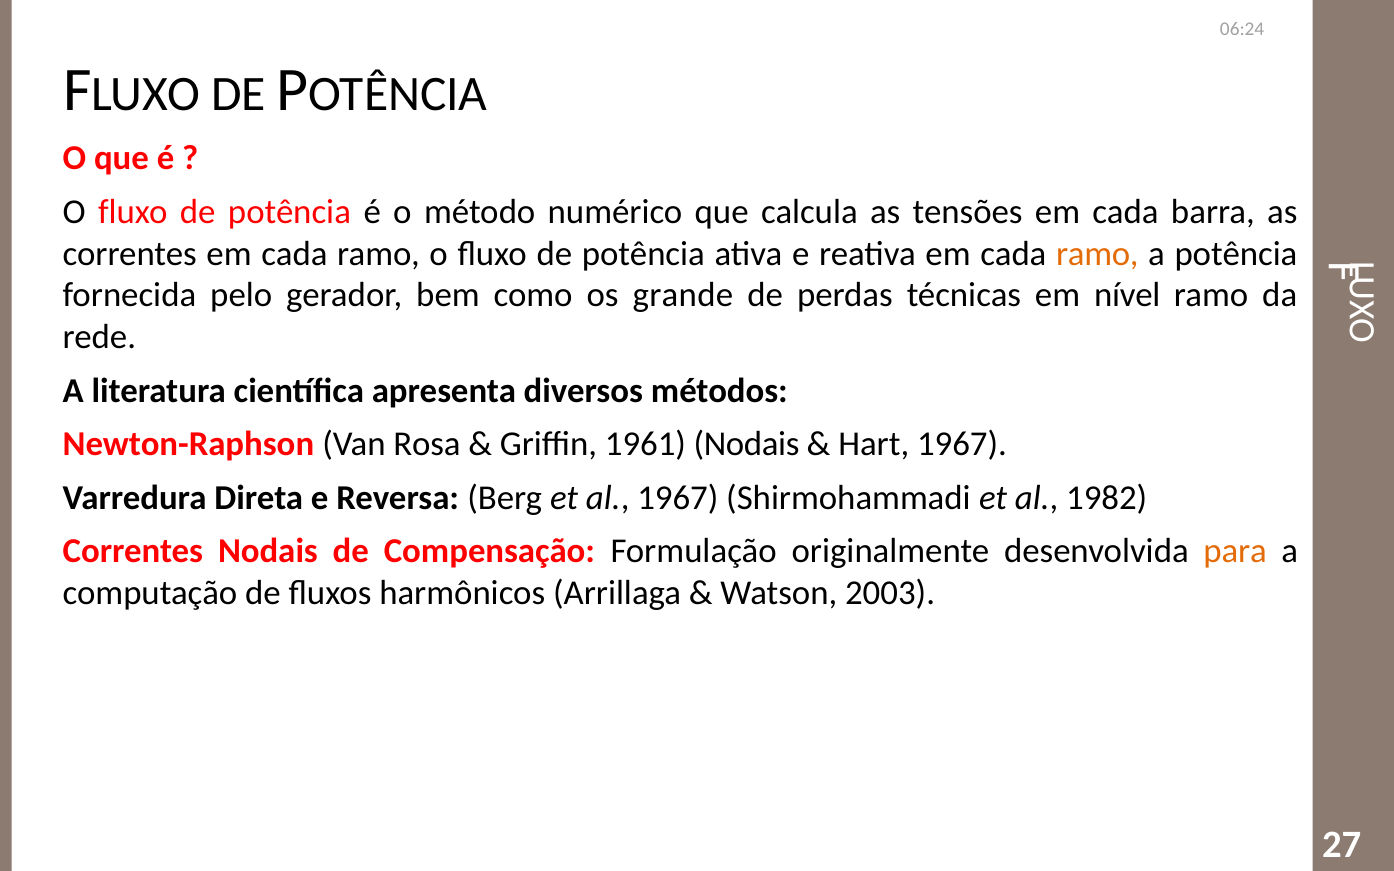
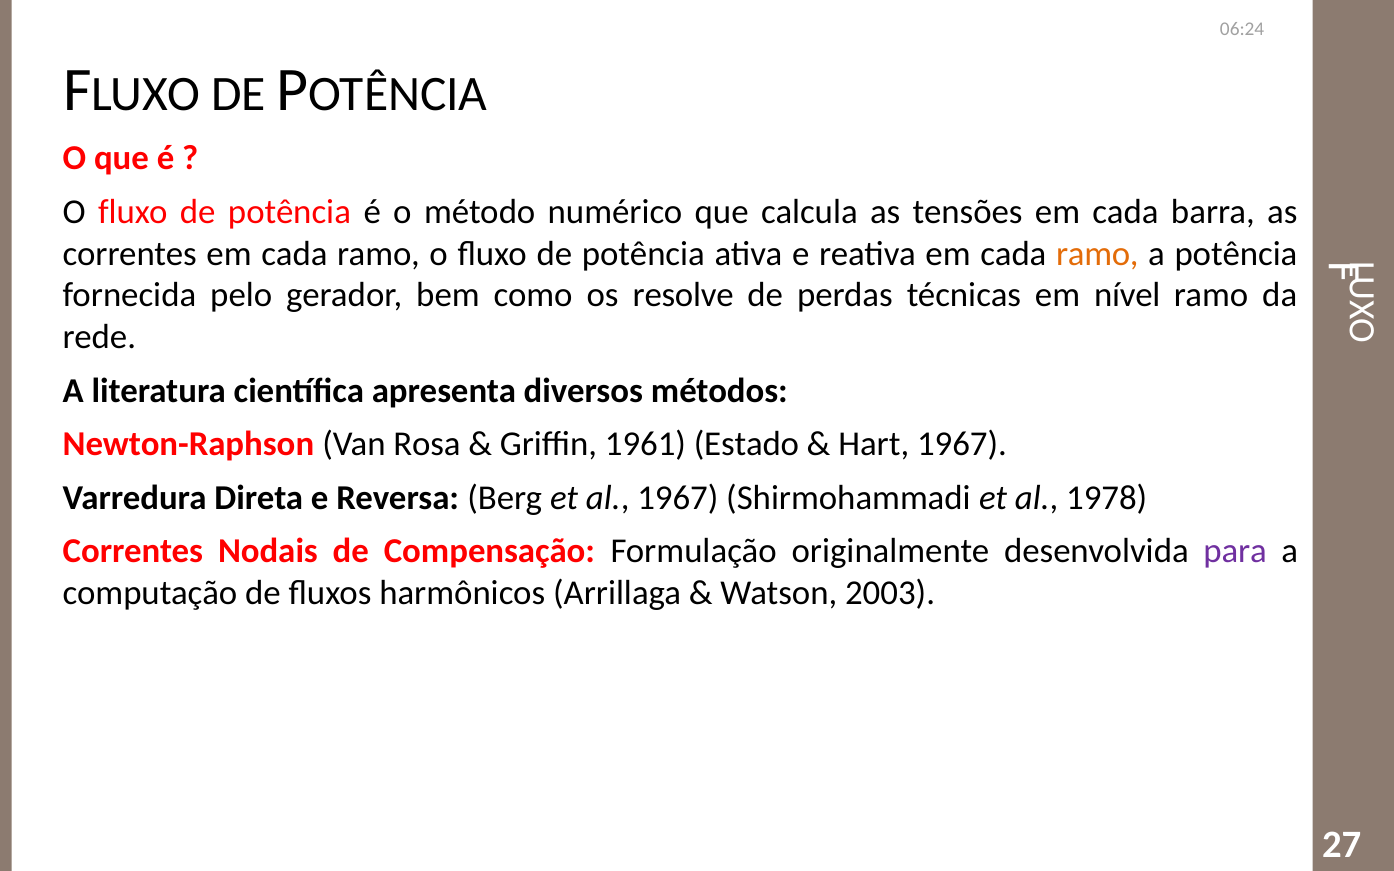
grande: grande -> resolve
1961 Nodais: Nodais -> Estado
1982: 1982 -> 1978
para colour: orange -> purple
